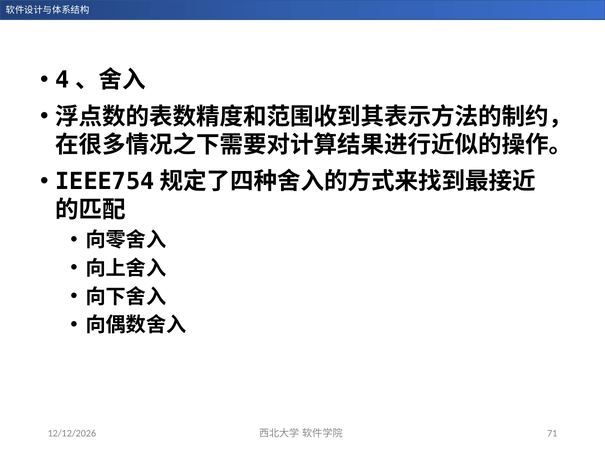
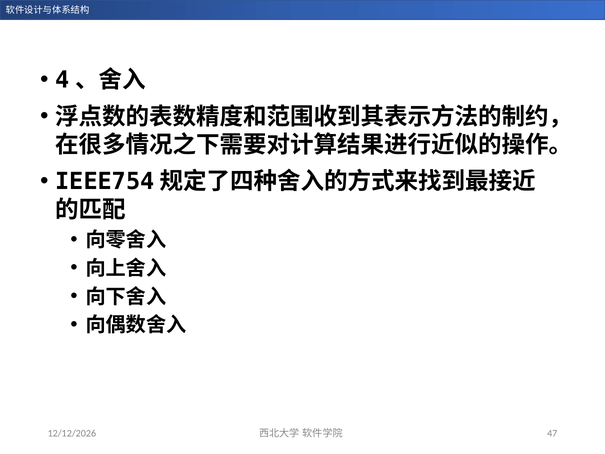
71: 71 -> 47
